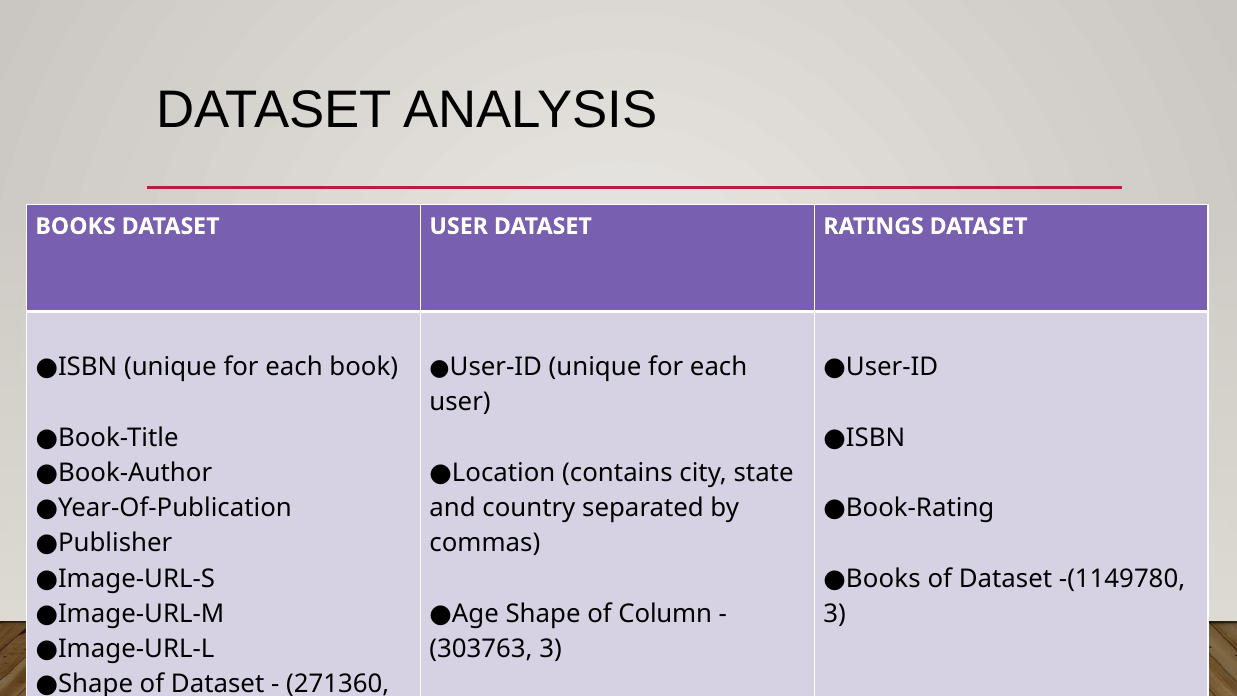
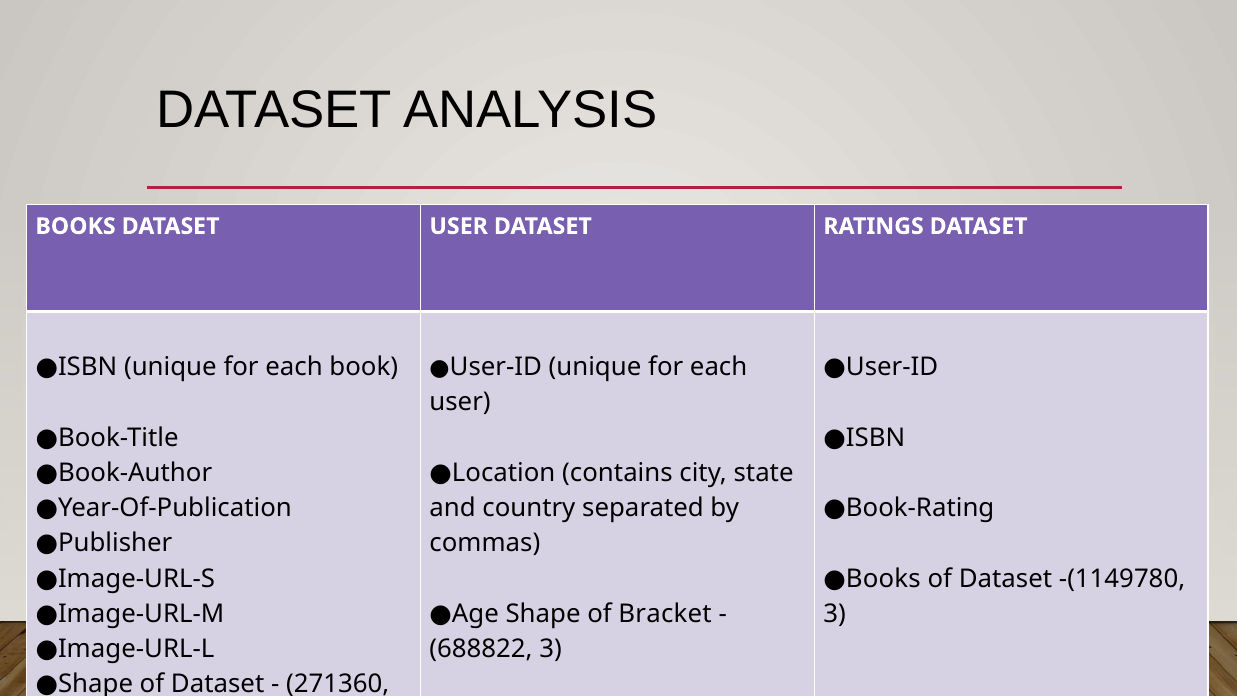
Column: Column -> Bracket
303763: 303763 -> 688822
